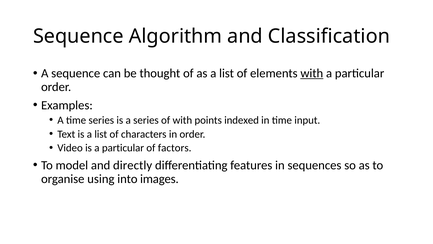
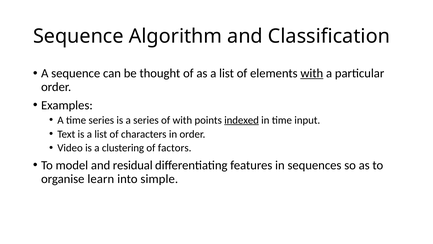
indexed underline: none -> present
is a particular: particular -> clustering
directly: directly -> residual
using: using -> learn
images: images -> simple
